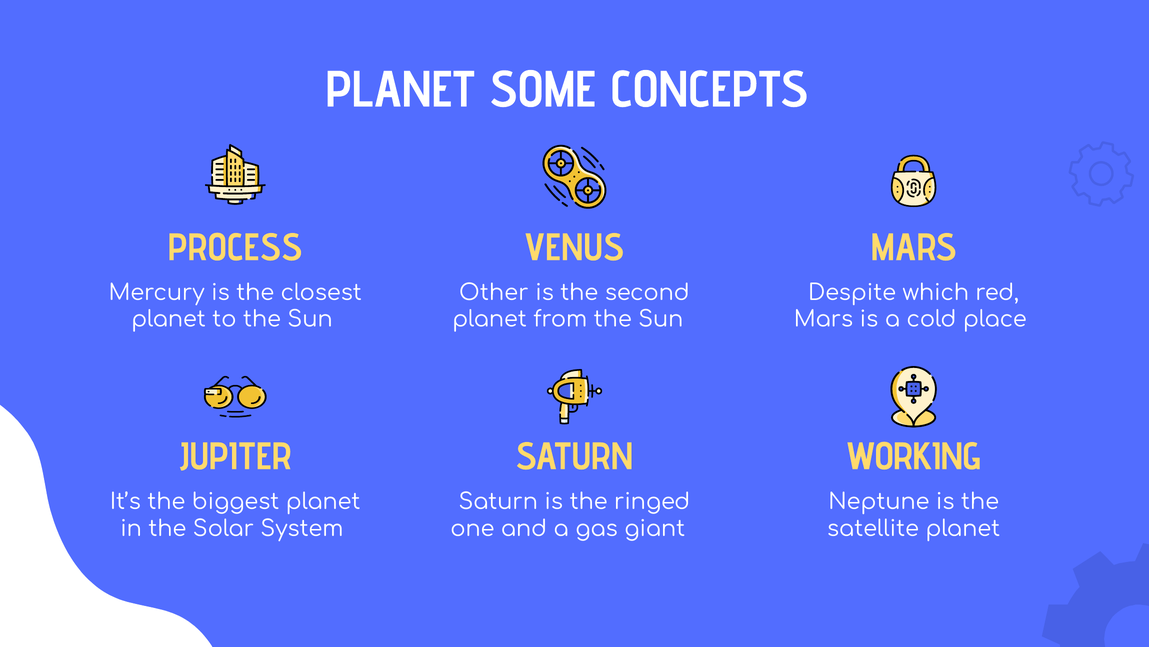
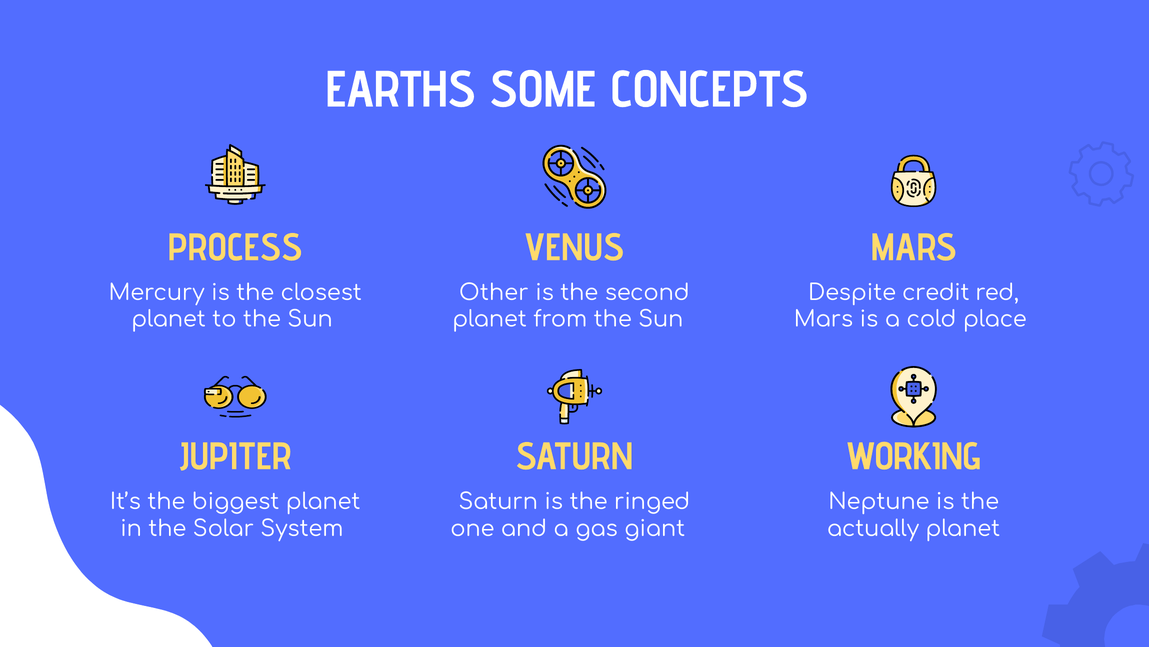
PLANET at (400, 90): PLANET -> EARTHS
which: which -> credit
satellite: satellite -> actually
